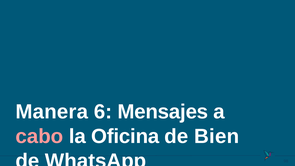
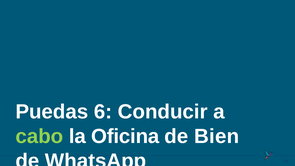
Manera: Manera -> Puedas
Mensajes: Mensajes -> Conducir
cabo colour: pink -> light green
